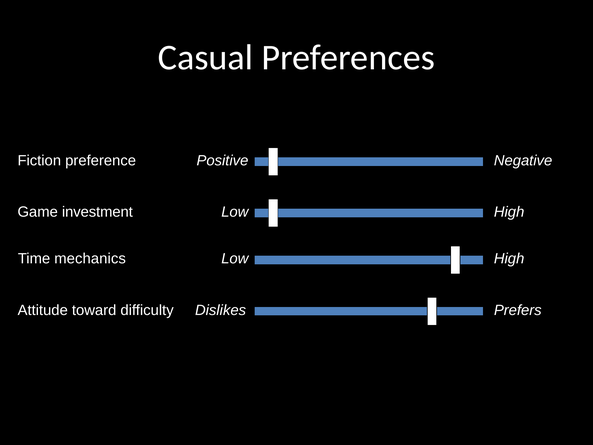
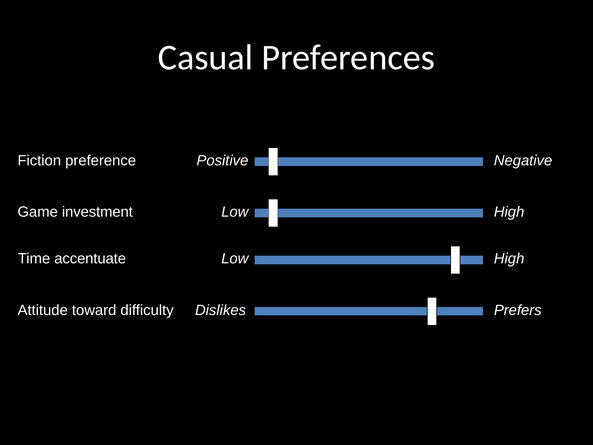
mechanics: mechanics -> accentuate
